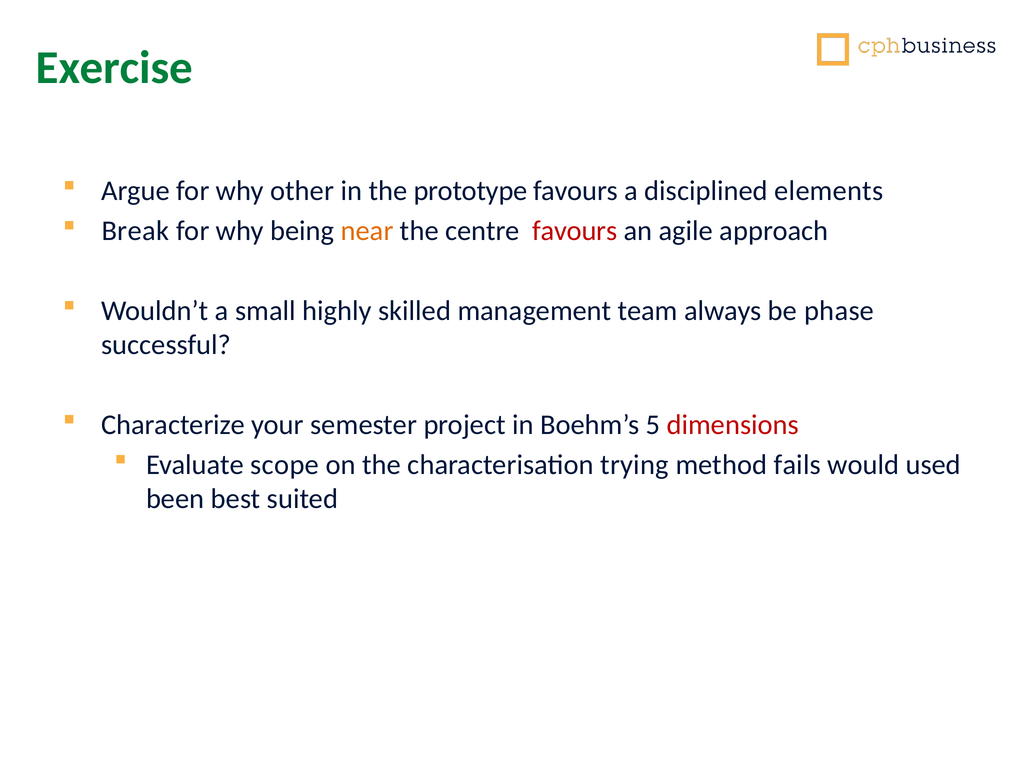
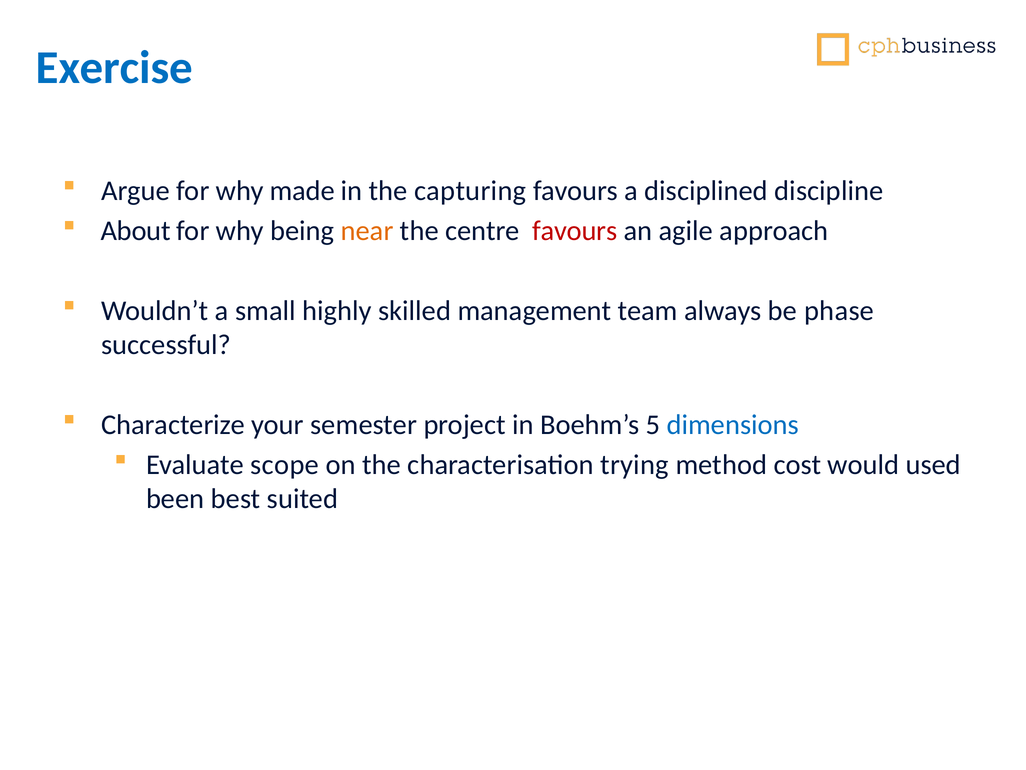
Exercise colour: green -> blue
other: other -> made
prototype: prototype -> capturing
elements: elements -> discipline
Break: Break -> About
dimensions colour: red -> blue
fails: fails -> cost
